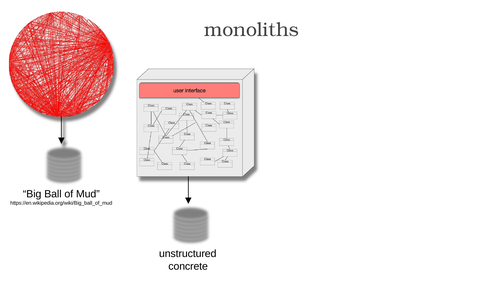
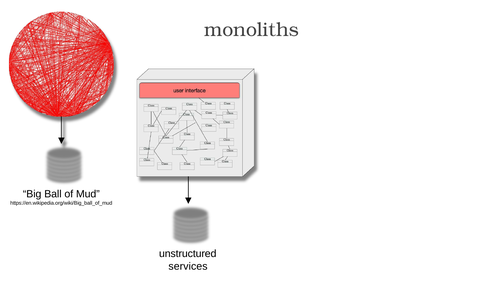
concrete: concrete -> services
